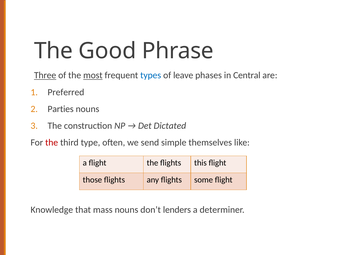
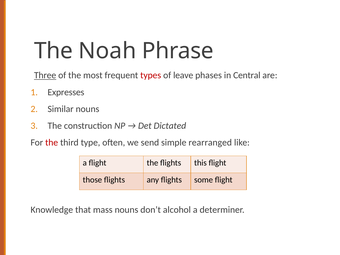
Good: Good -> Noah
most underline: present -> none
types colour: blue -> red
Preferred: Preferred -> Expresses
Parties: Parties -> Similar
themselves: themselves -> rearranged
lenders: lenders -> alcohol
